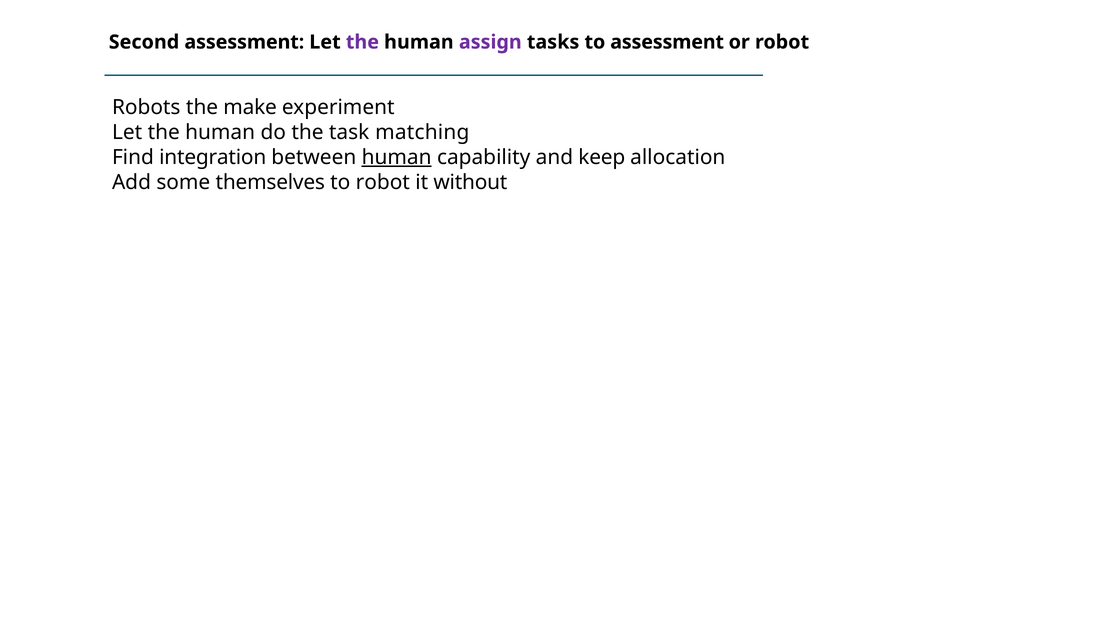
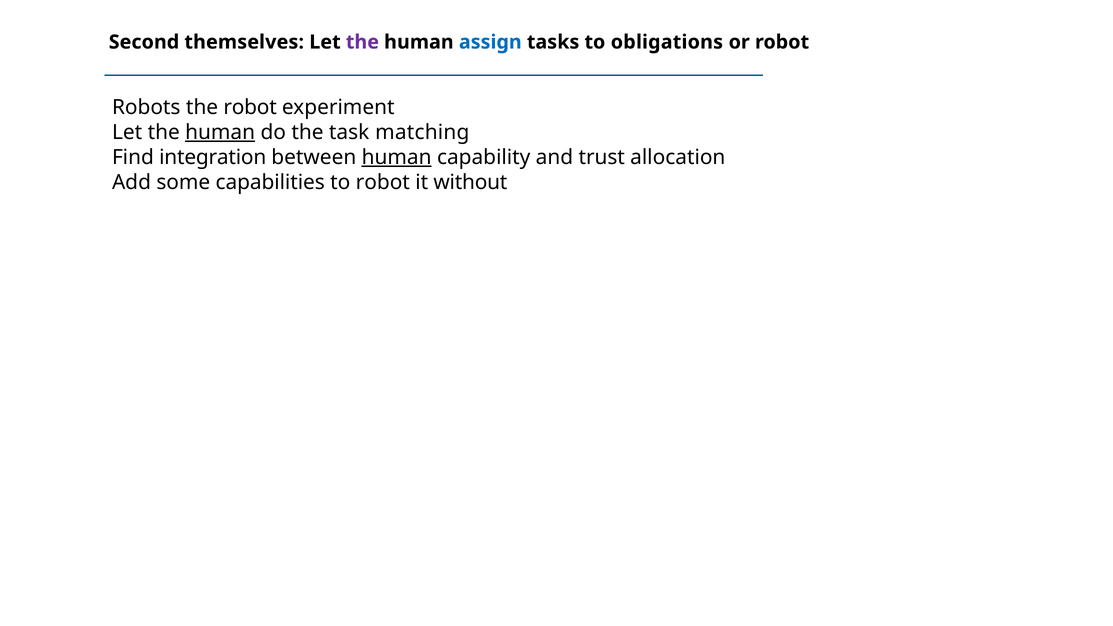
Second assessment: assessment -> themselves
assign colour: purple -> blue
to assessment: assessment -> obligations
the make: make -> robot
human at (220, 132) underline: none -> present
keep: keep -> trust
themselves: themselves -> capabilities
